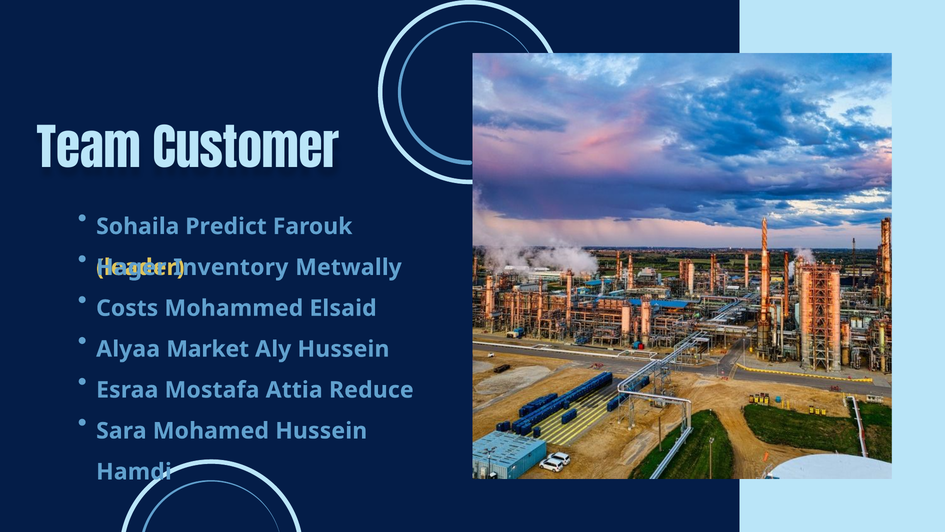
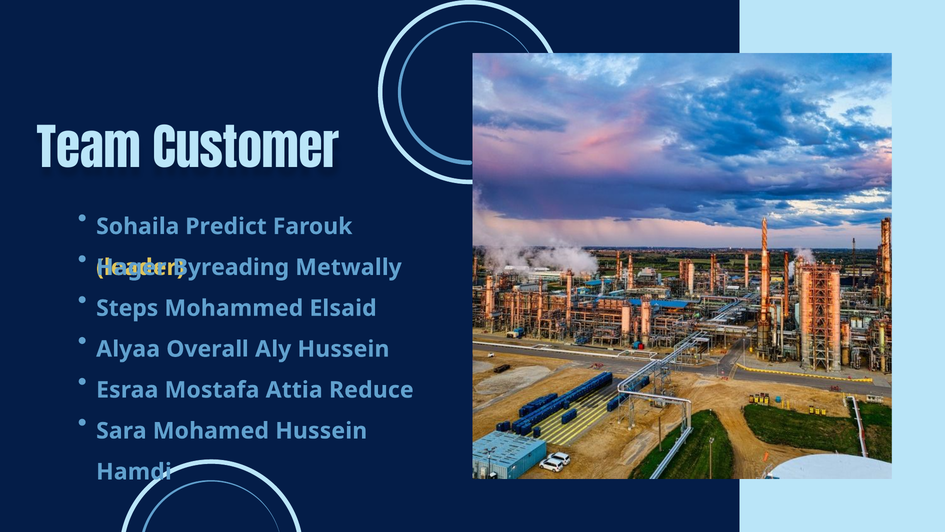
Inventory: Inventory -> Byreading
Costs: Costs -> Steps
Market: Market -> Overall
